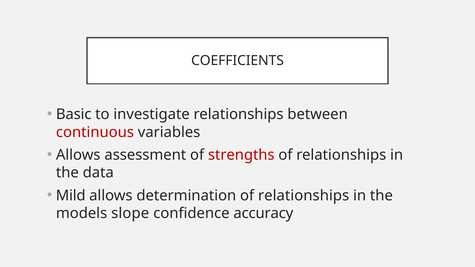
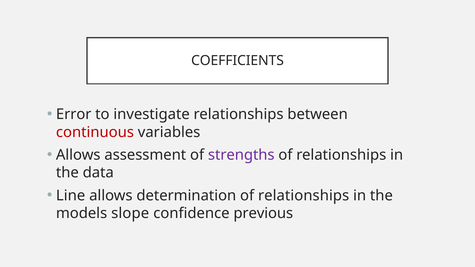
Basic: Basic -> Error
strengths colour: red -> purple
Mild: Mild -> Line
accuracy: accuracy -> previous
